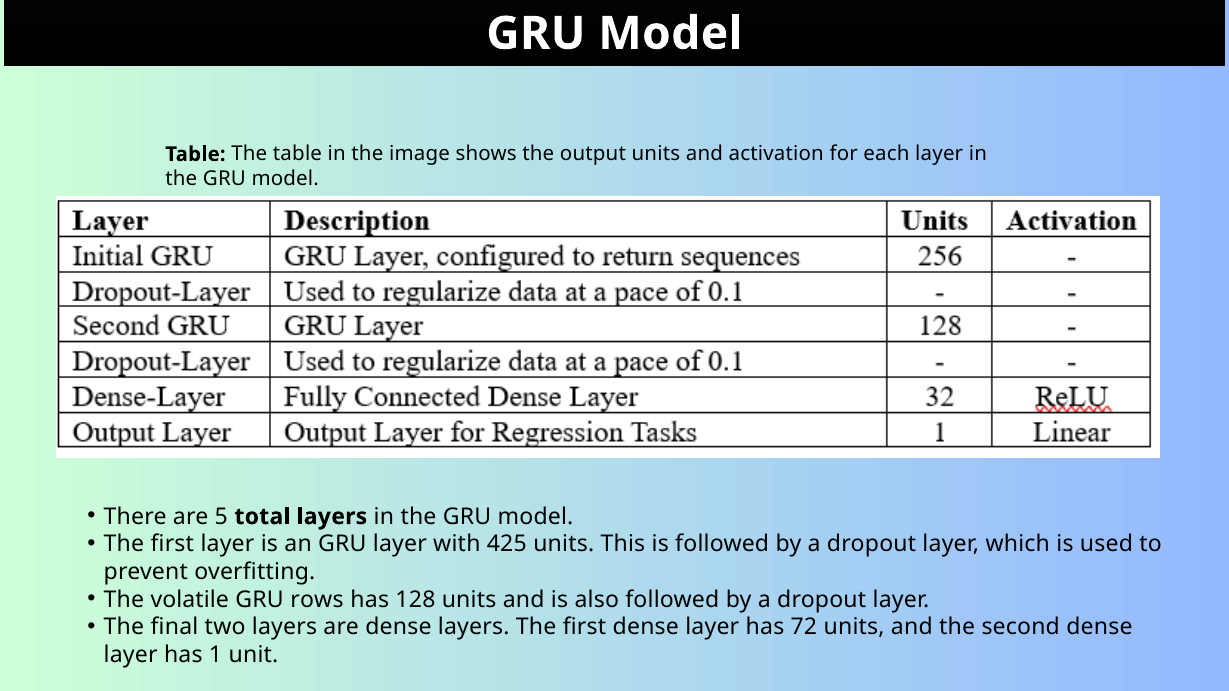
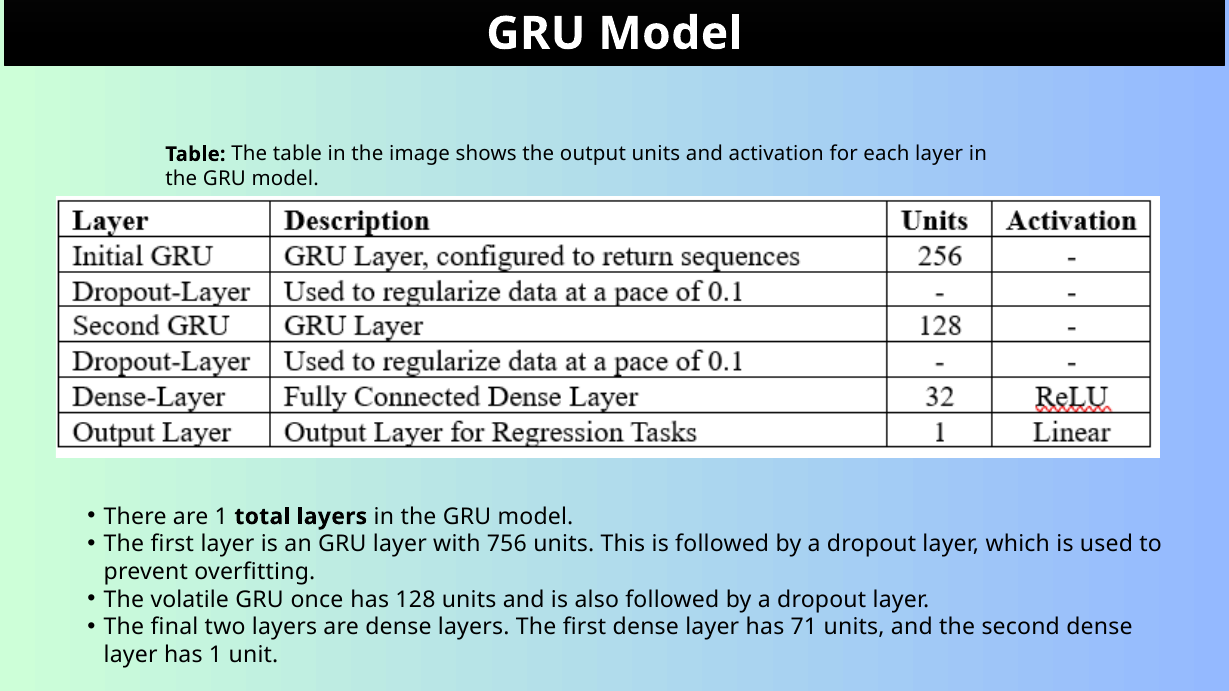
are 5: 5 -> 1
425: 425 -> 756
rows: rows -> once
72: 72 -> 71
